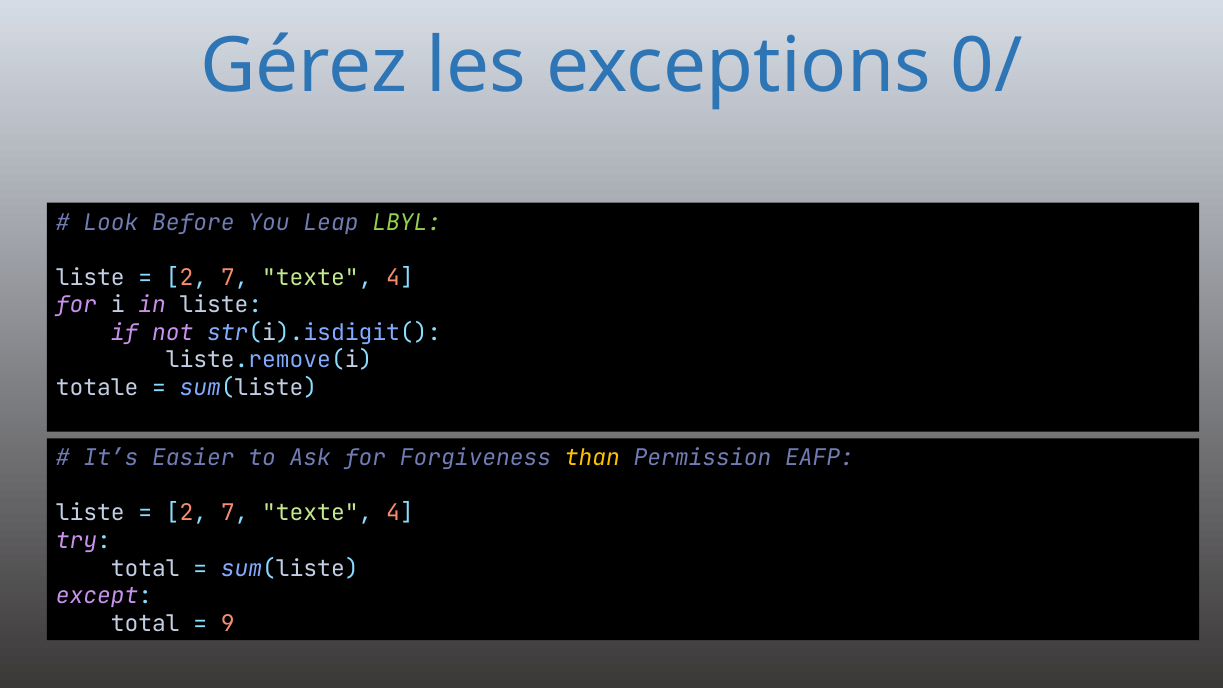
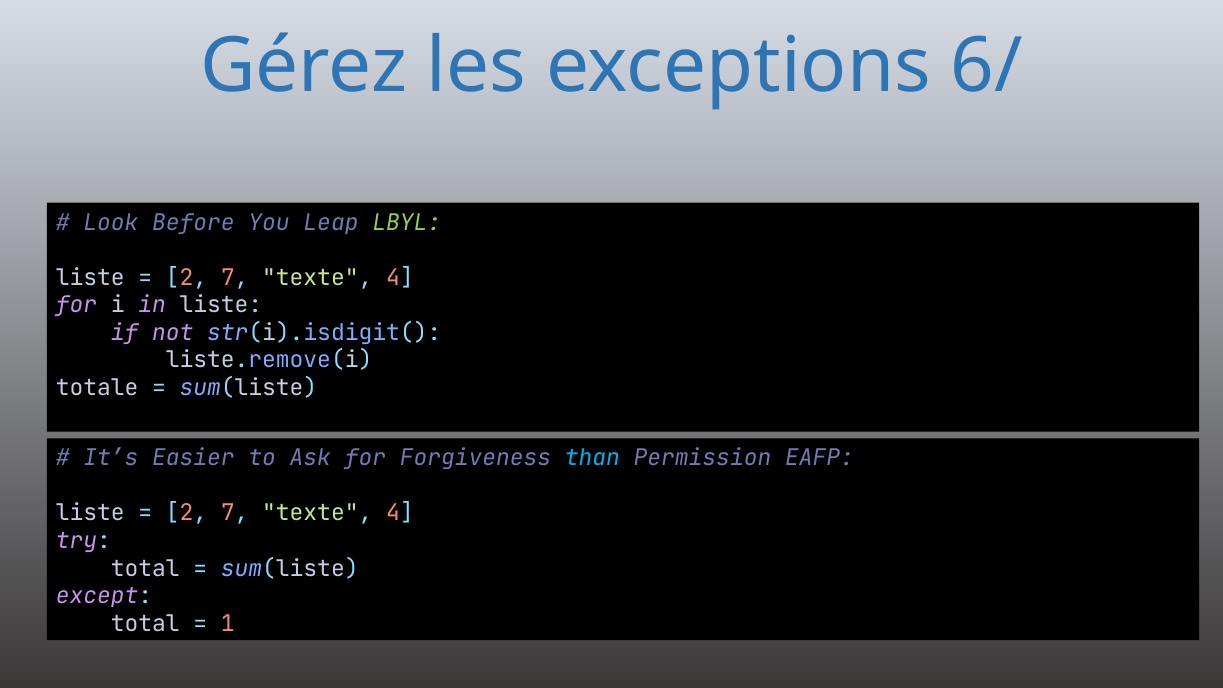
0/: 0/ -> 6/
than colour: yellow -> light blue
9: 9 -> 1
